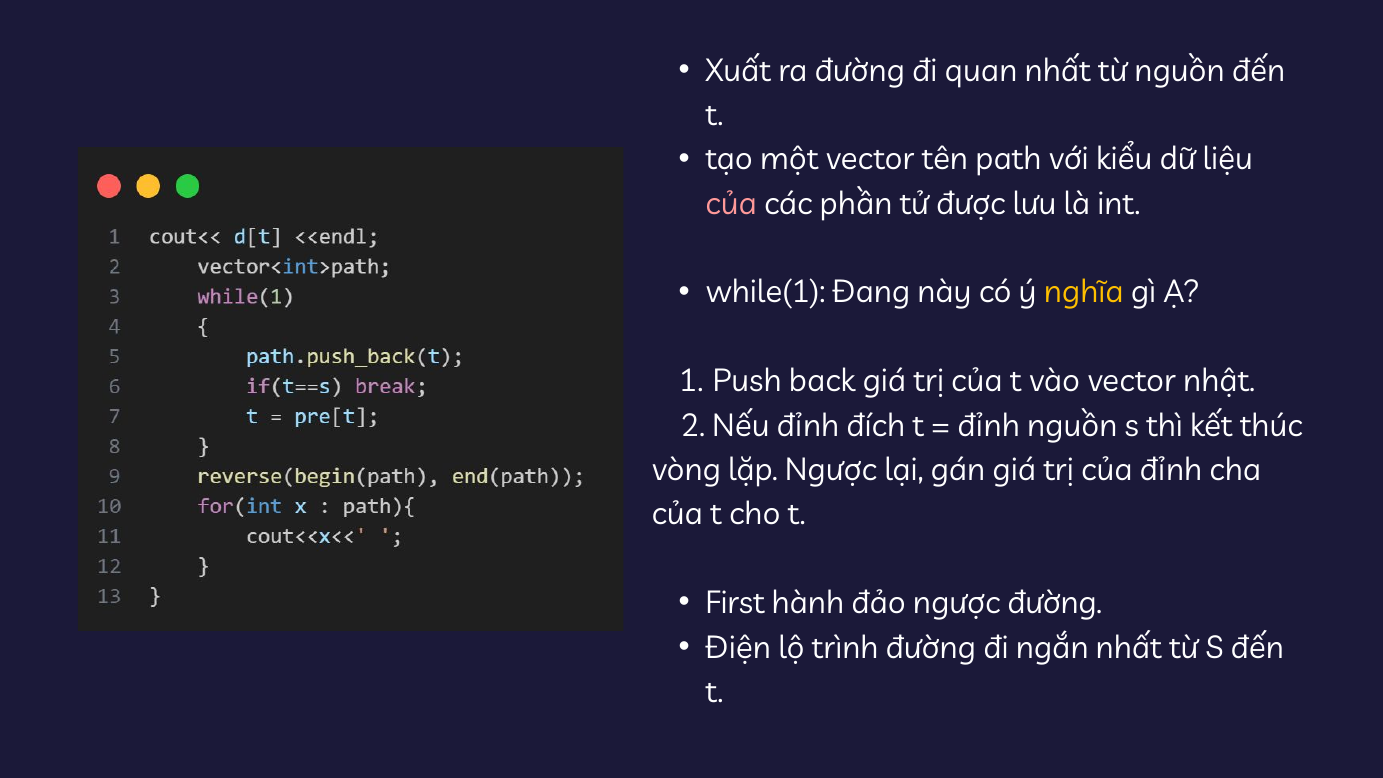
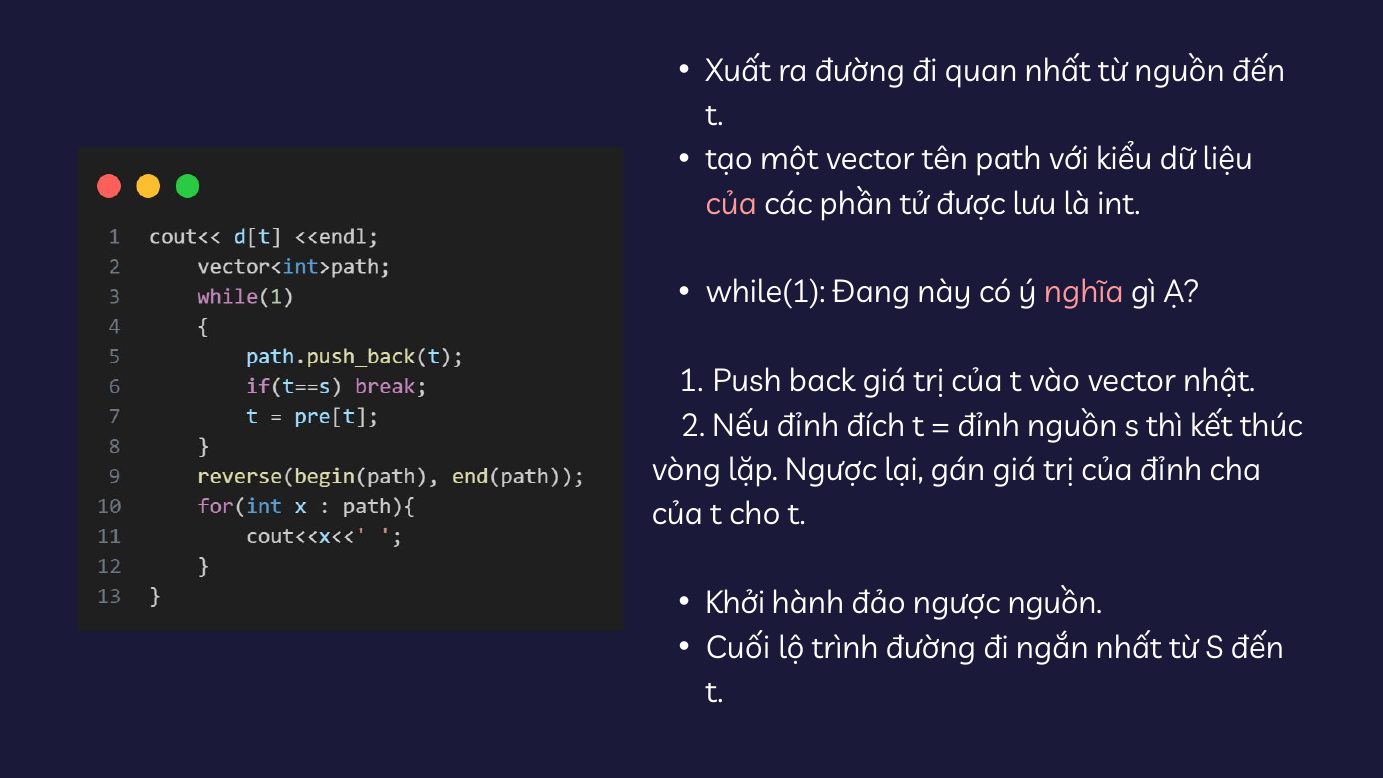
nghĩa colour: yellow -> pink
First: First -> Khởi
ngược đường: đường -> nguồn
Điện: Điện -> Cuối
